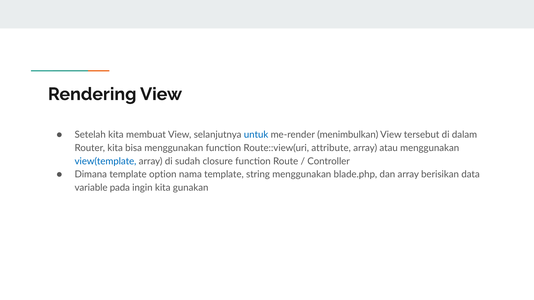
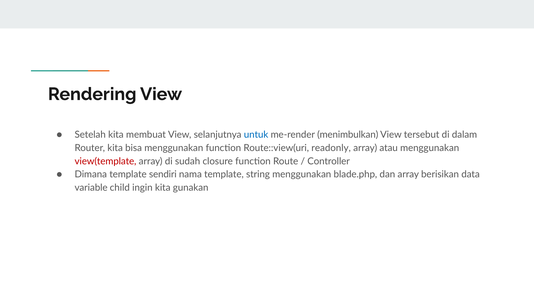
attribute: attribute -> readonly
view(template colour: blue -> red
option: option -> sendiri
pada: pada -> child
